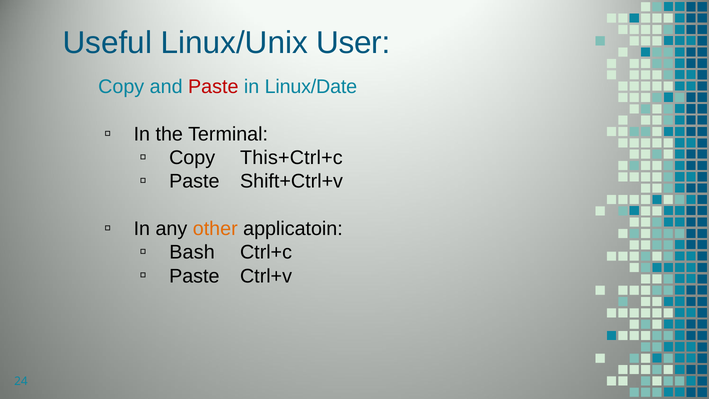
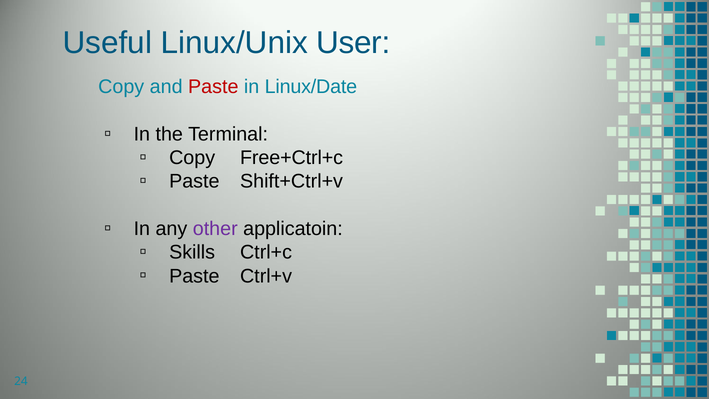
This+Ctrl+c: This+Ctrl+c -> Free+Ctrl+c
other colour: orange -> purple
Bash: Bash -> Skills
